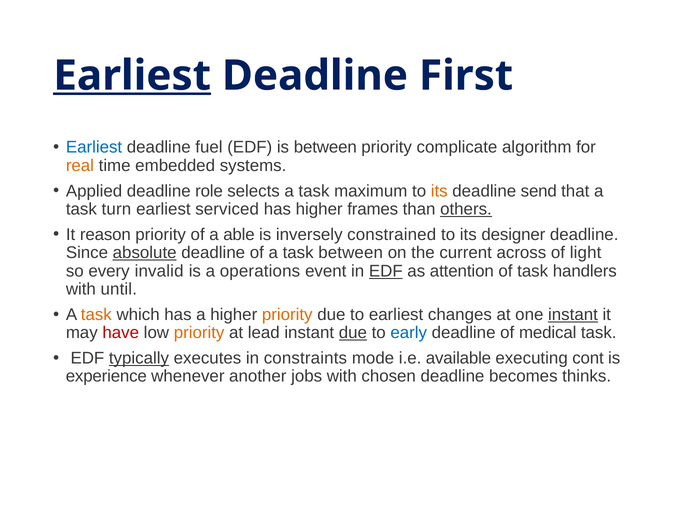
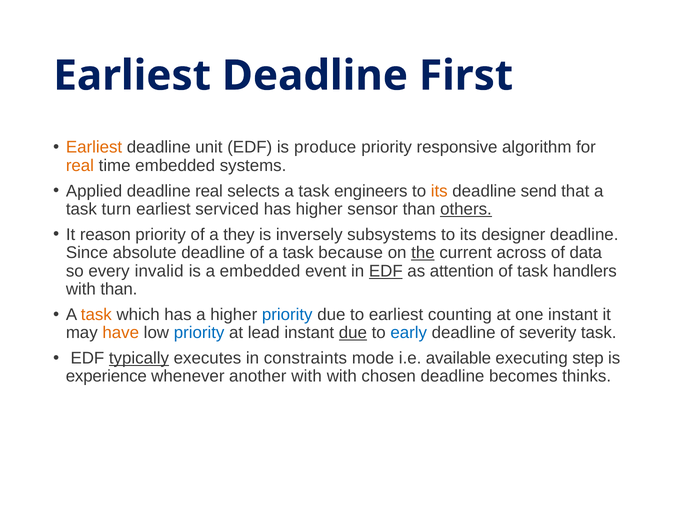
Earliest at (132, 76) underline: present -> none
Earliest at (94, 147) colour: blue -> orange
fuel: fuel -> unit
is between: between -> produce
complicate: complicate -> responsive
deadline role: role -> real
maximum: maximum -> engineers
frames: frames -> sensor
able: able -> they
constrained: constrained -> subsystems
absolute underline: present -> none
task between: between -> because
the underline: none -> present
light: light -> data
a operations: operations -> embedded
with until: until -> than
priority at (287, 315) colour: orange -> blue
changes: changes -> counting
instant at (573, 315) underline: present -> none
have colour: red -> orange
priority at (199, 333) colour: orange -> blue
medical: medical -> severity
cont: cont -> step
another jobs: jobs -> with
